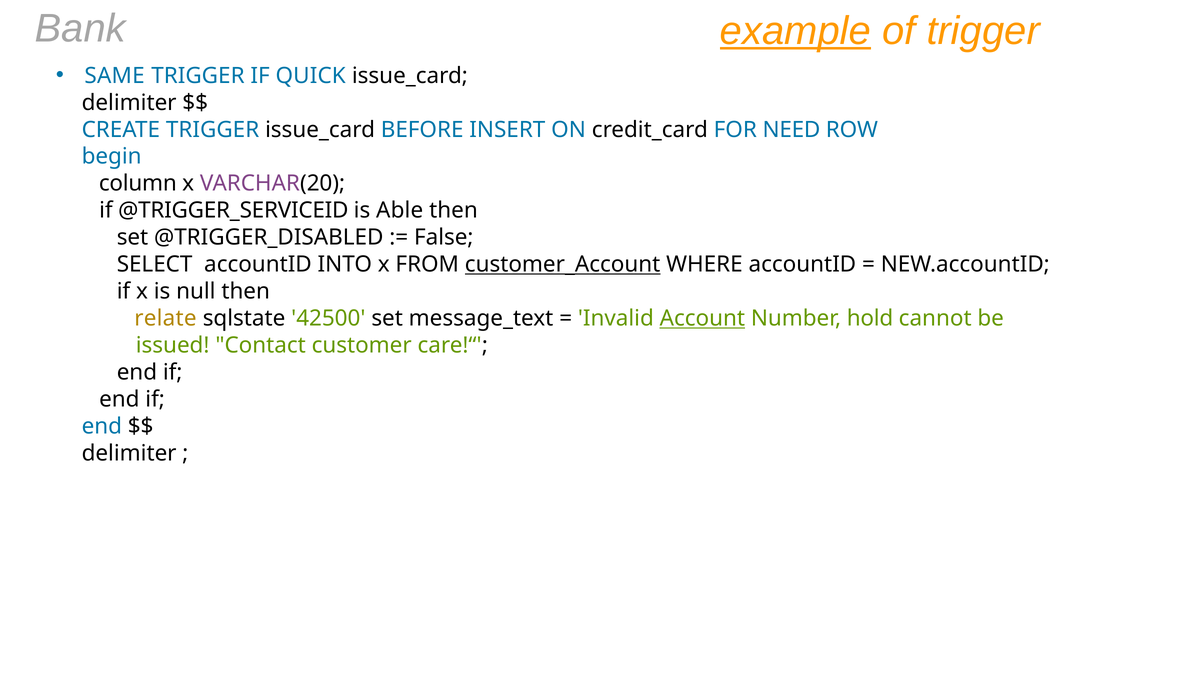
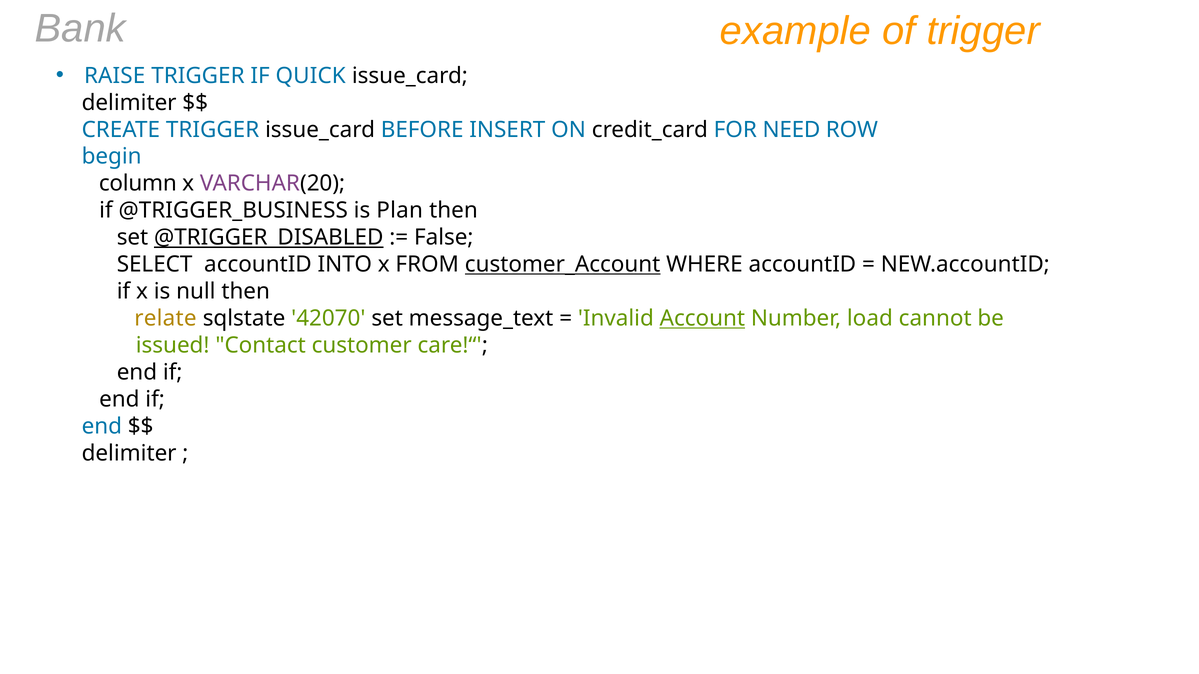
example underline: present -> none
SAME: SAME -> RAISE
@TRIGGER_SERVICEID: @TRIGGER_SERVICEID -> @TRIGGER_BUSINESS
Able: Able -> Plan
@TRIGGER_DISABLED underline: none -> present
42500: 42500 -> 42070
hold: hold -> load
